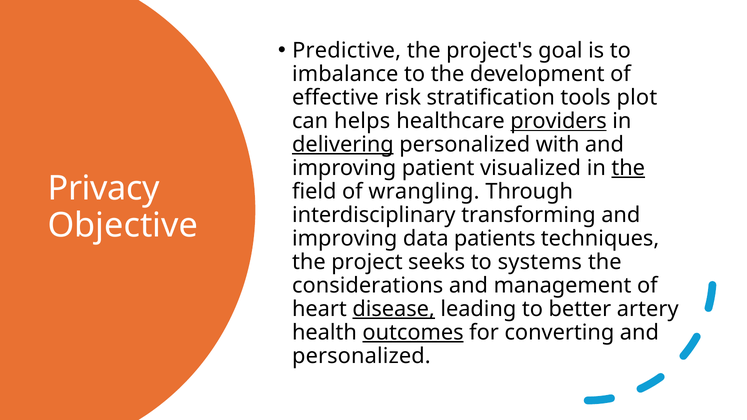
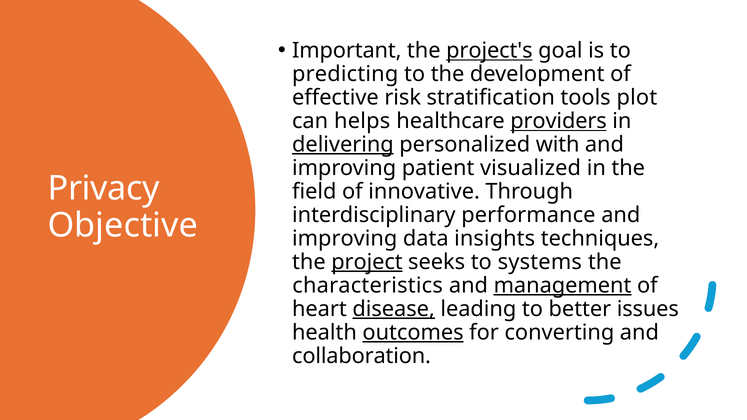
Predictive: Predictive -> Important
project's underline: none -> present
imbalance: imbalance -> predicting
the at (628, 168) underline: present -> none
wrangling: wrangling -> innovative
transforming: transforming -> performance
patients: patients -> insights
project underline: none -> present
considerations: considerations -> characteristics
management underline: none -> present
artery: artery -> issues
personalized at (361, 356): personalized -> collaboration
